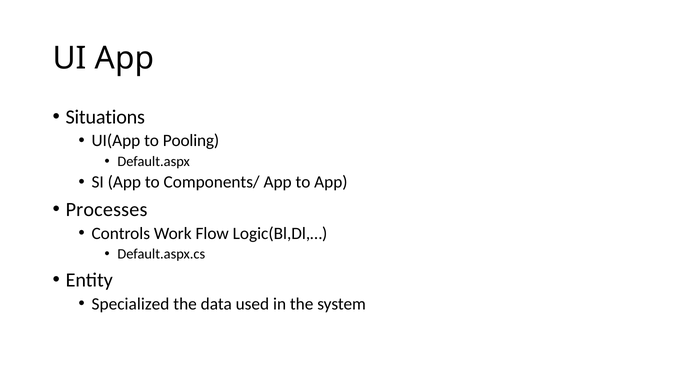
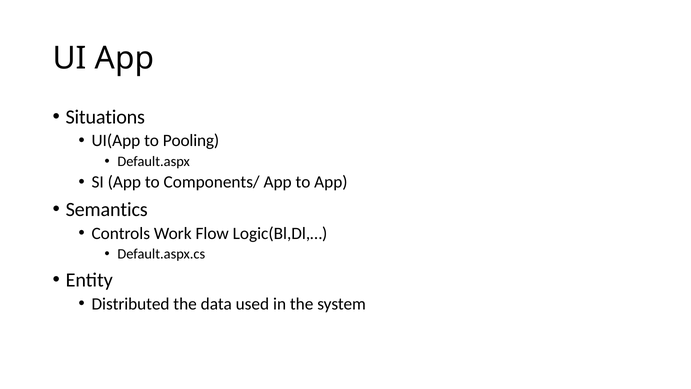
Processes: Processes -> Semantics
Specialized: Specialized -> Distributed
